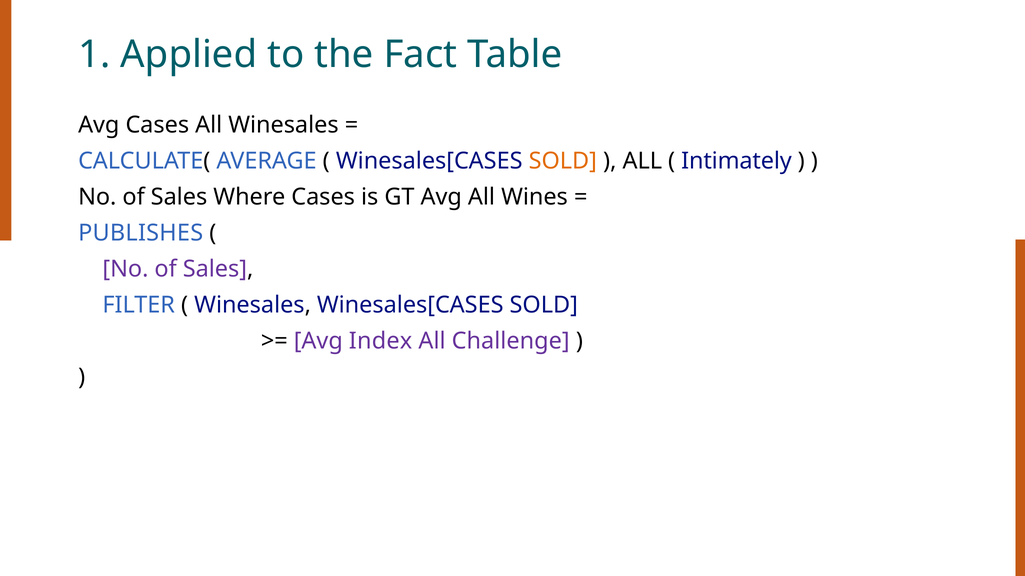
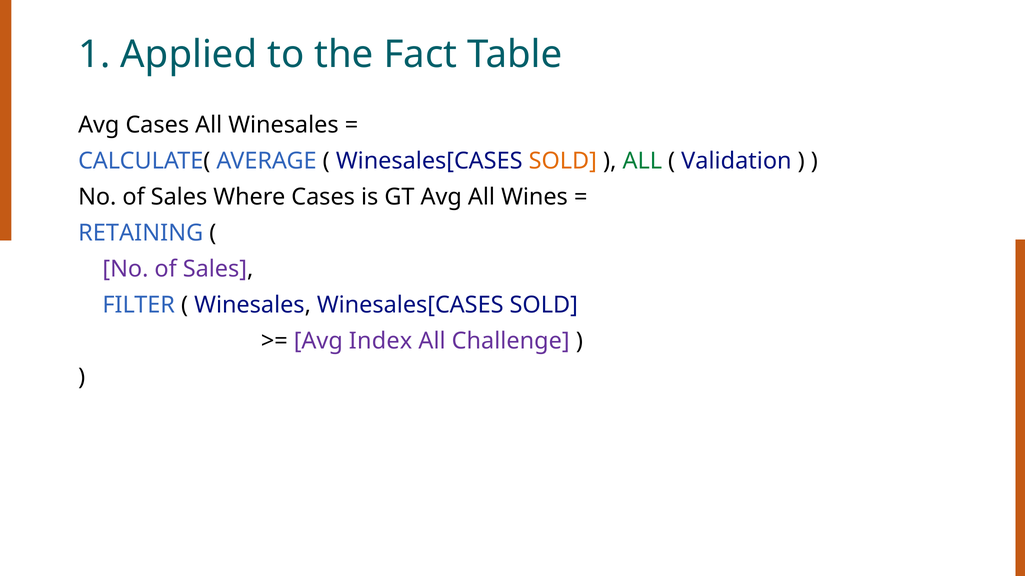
ALL at (642, 161) colour: black -> green
Intimately: Intimately -> Validation
PUBLISHES: PUBLISHES -> RETAINING
